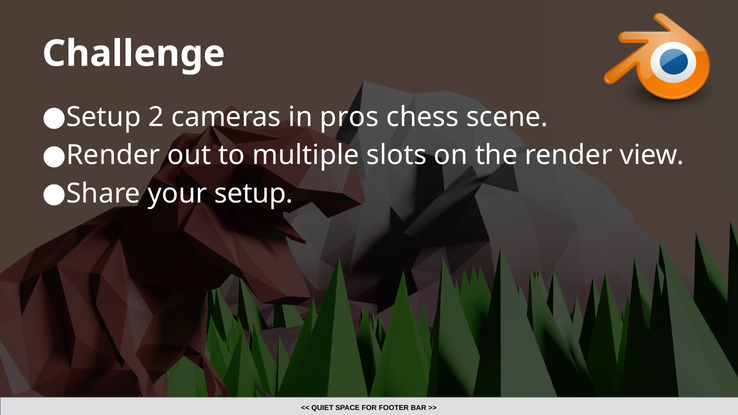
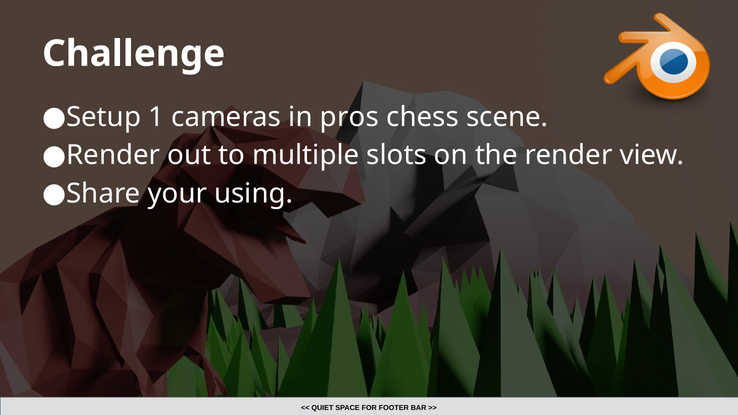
2: 2 -> 1
your setup: setup -> using
